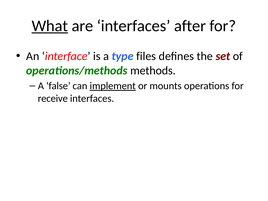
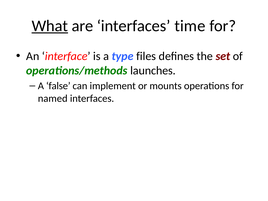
after: after -> time
methods: methods -> launches
implement underline: present -> none
receive: receive -> named
